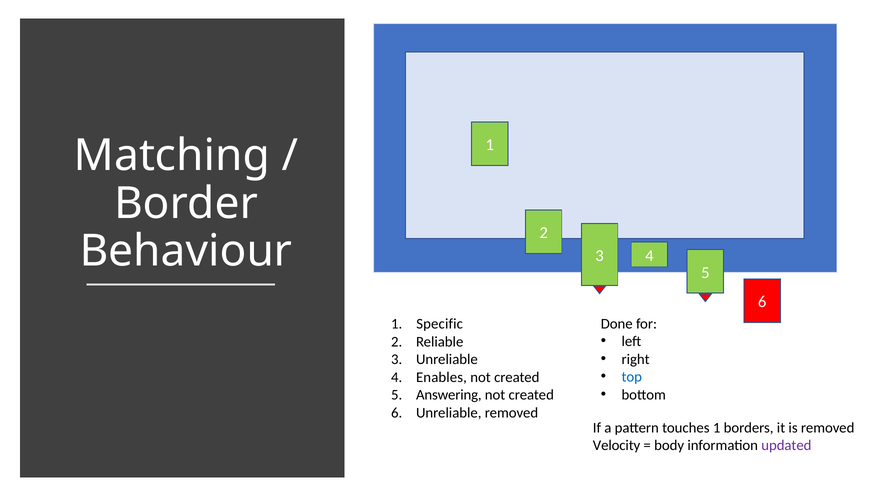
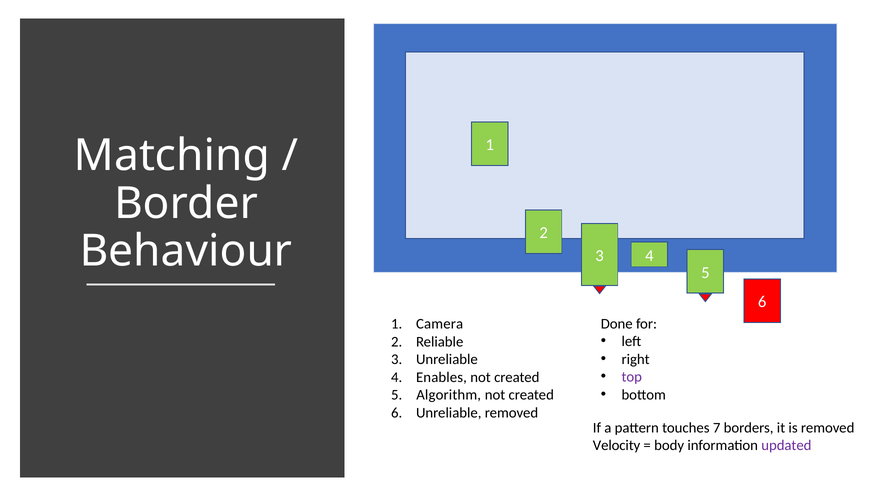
Specific: Specific -> Camera
top colour: blue -> purple
Answering: Answering -> Algorithm
touches 1: 1 -> 7
